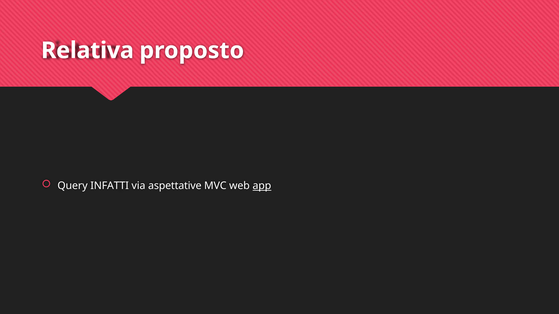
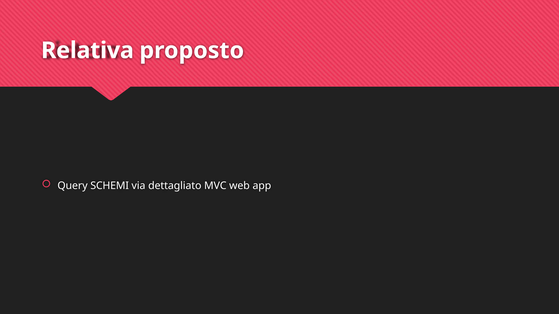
INFATTI: INFATTI -> SCHEMI
aspettative: aspettative -> dettagliato
app underline: present -> none
